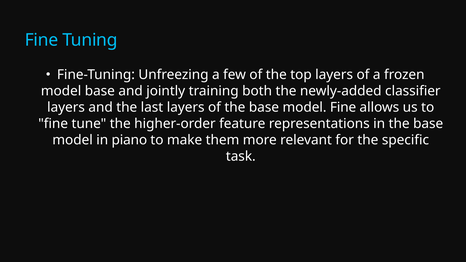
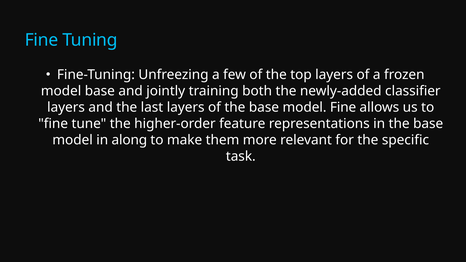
piano: piano -> along
